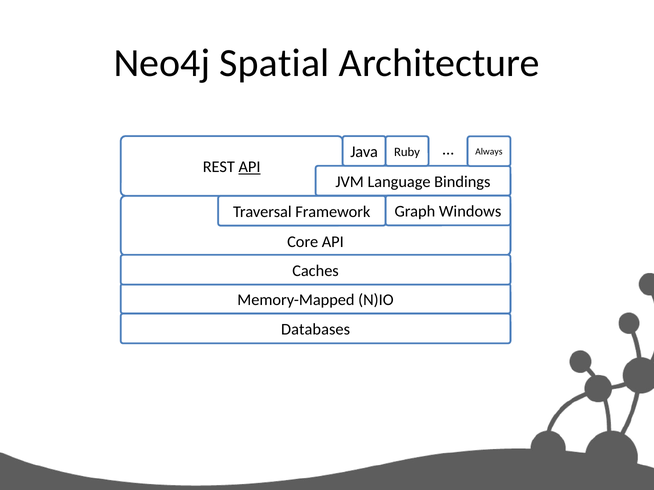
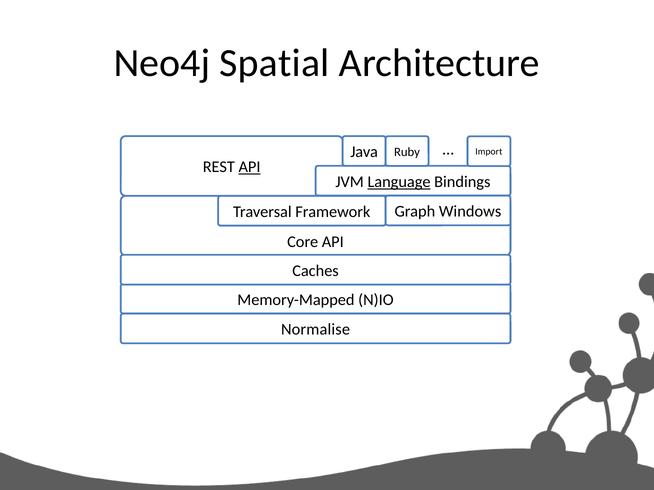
Always: Always -> Import
Language underline: none -> present
Databases: Databases -> Normalise
